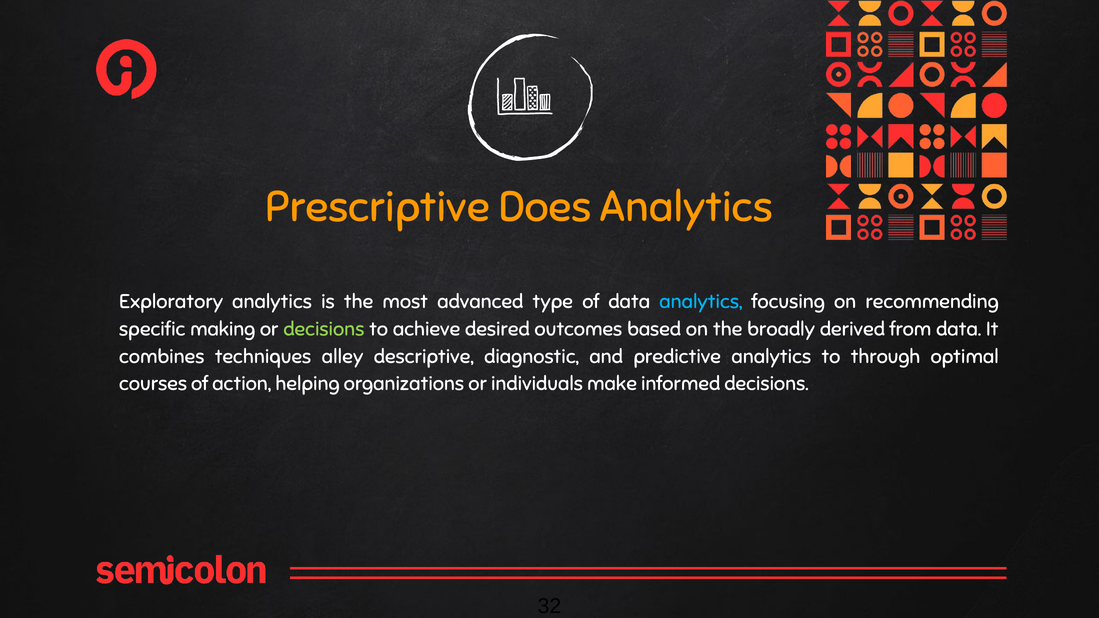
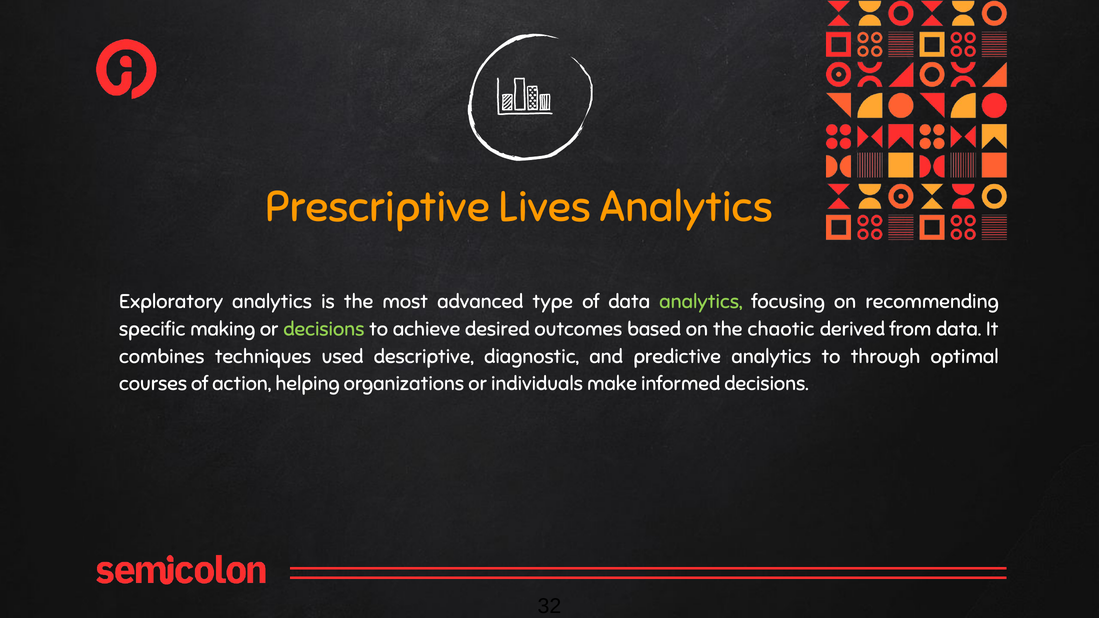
Does: Does -> Lives
analytics at (701, 302) colour: light blue -> light green
broadly: broadly -> chaotic
alley: alley -> used
